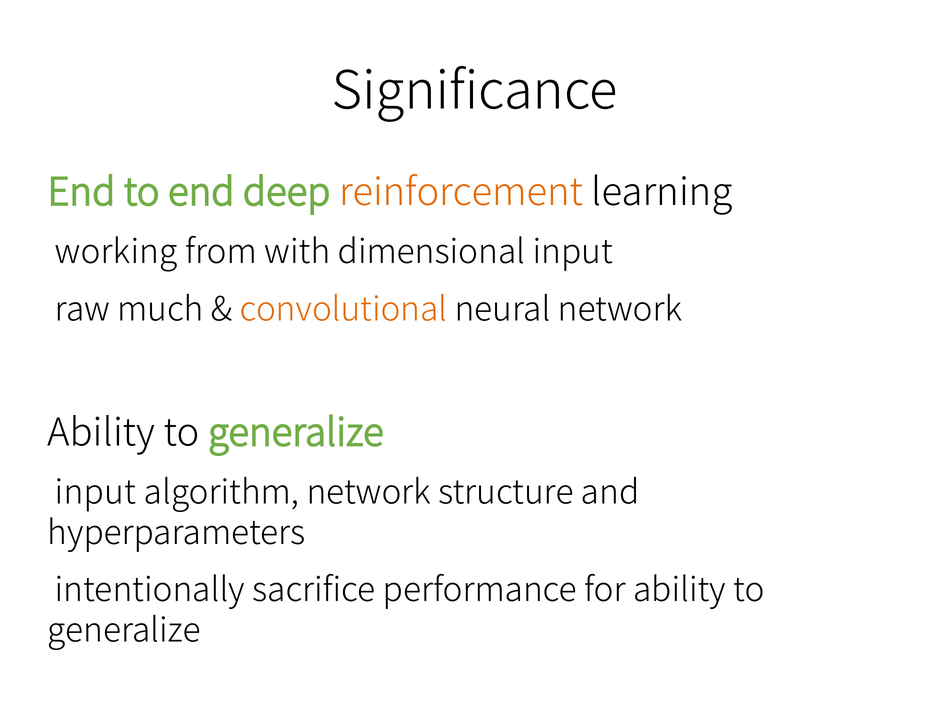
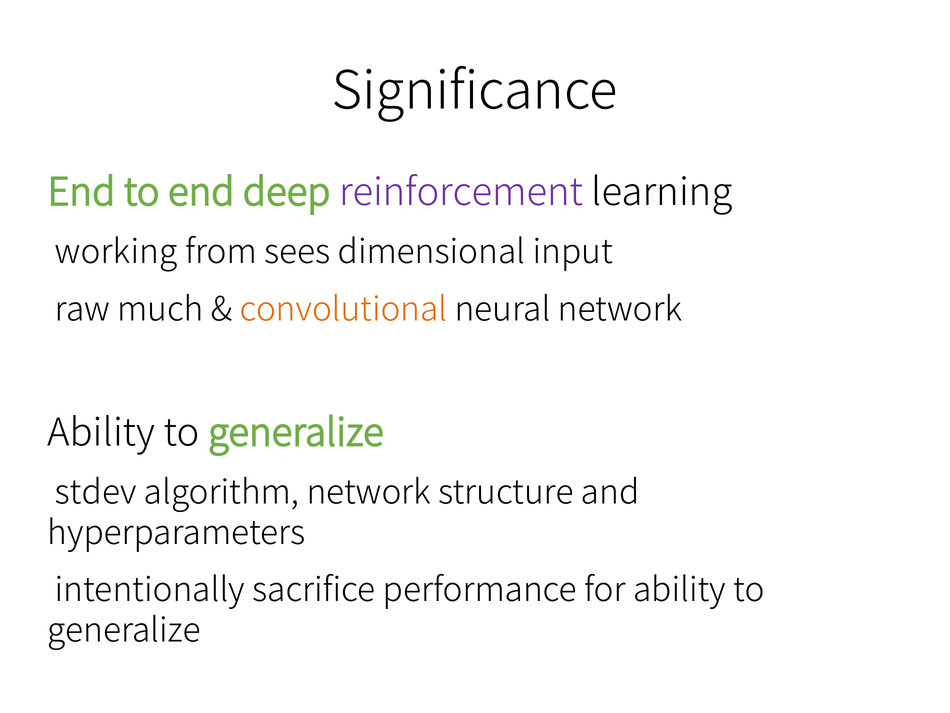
reinforcement colour: orange -> purple
with: with -> sees
input at (96, 492): input -> stdev
